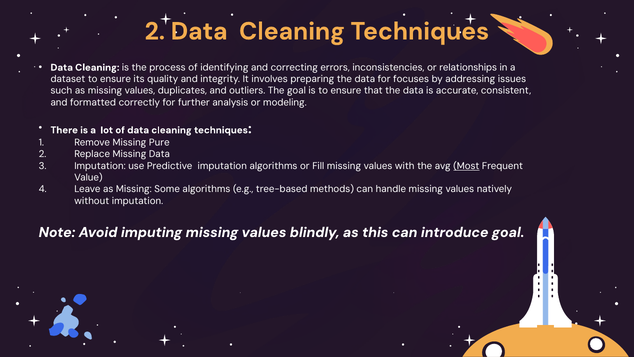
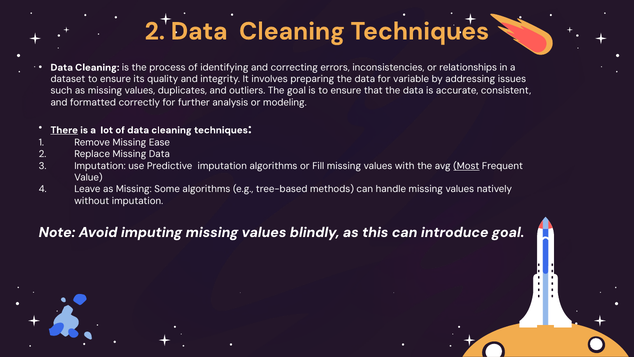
focuses: focuses -> variable
There underline: none -> present
Pure: Pure -> Ease
